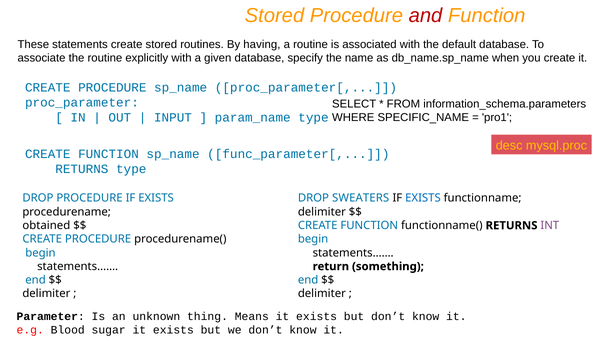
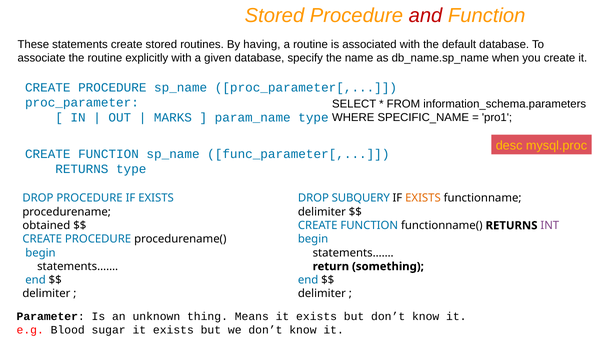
INPUT: INPUT -> MARKS
SWEATERS: SWEATERS -> SUBQUERY
EXISTS at (423, 198) colour: blue -> orange
